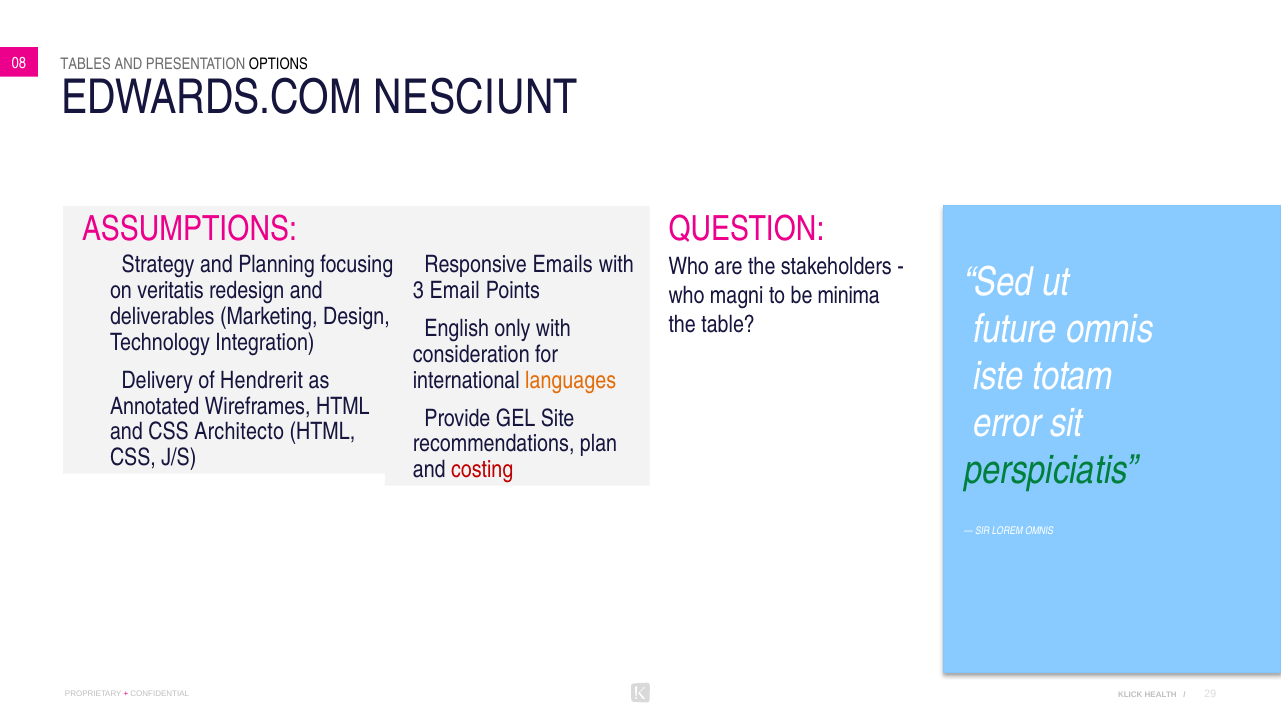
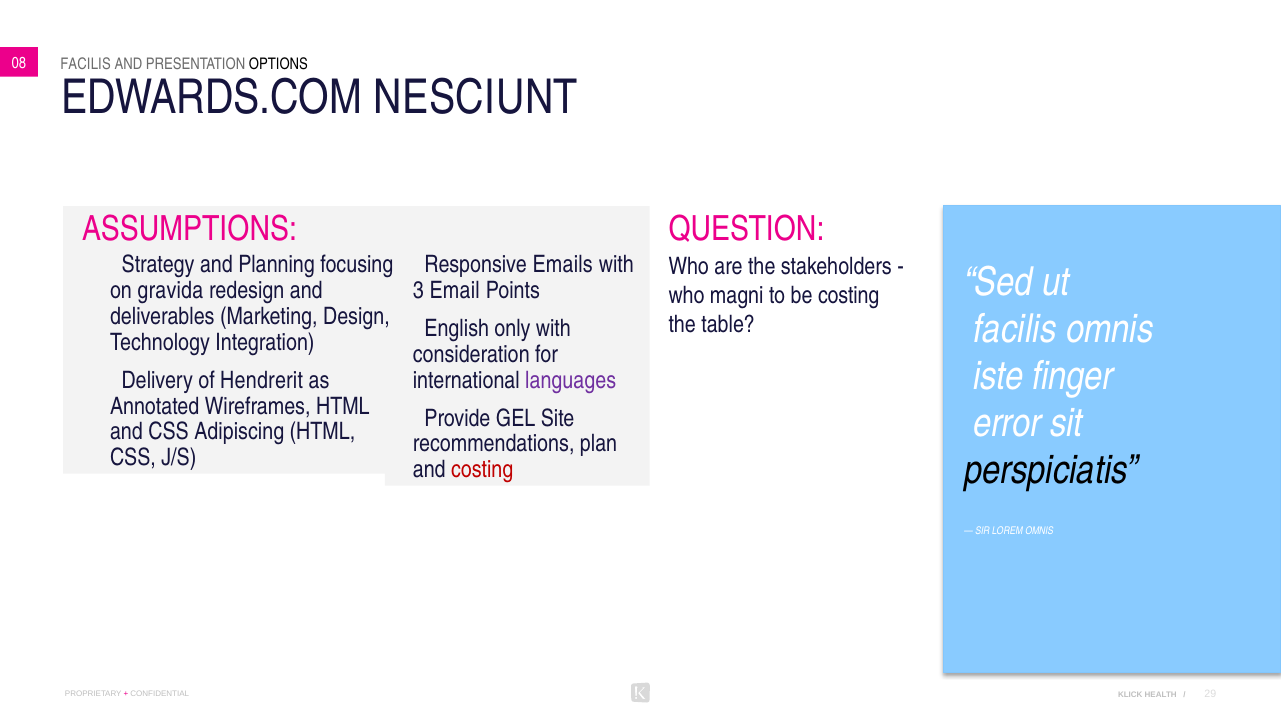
TABLES at (86, 64): TABLES -> FACILIS
veritatis: veritatis -> gravida
be minima: minima -> costing
future at (1015, 329): future -> facilis
totam: totam -> finger
languages colour: orange -> purple
Architecto: Architecto -> Adipiscing
perspiciatis colour: green -> black
